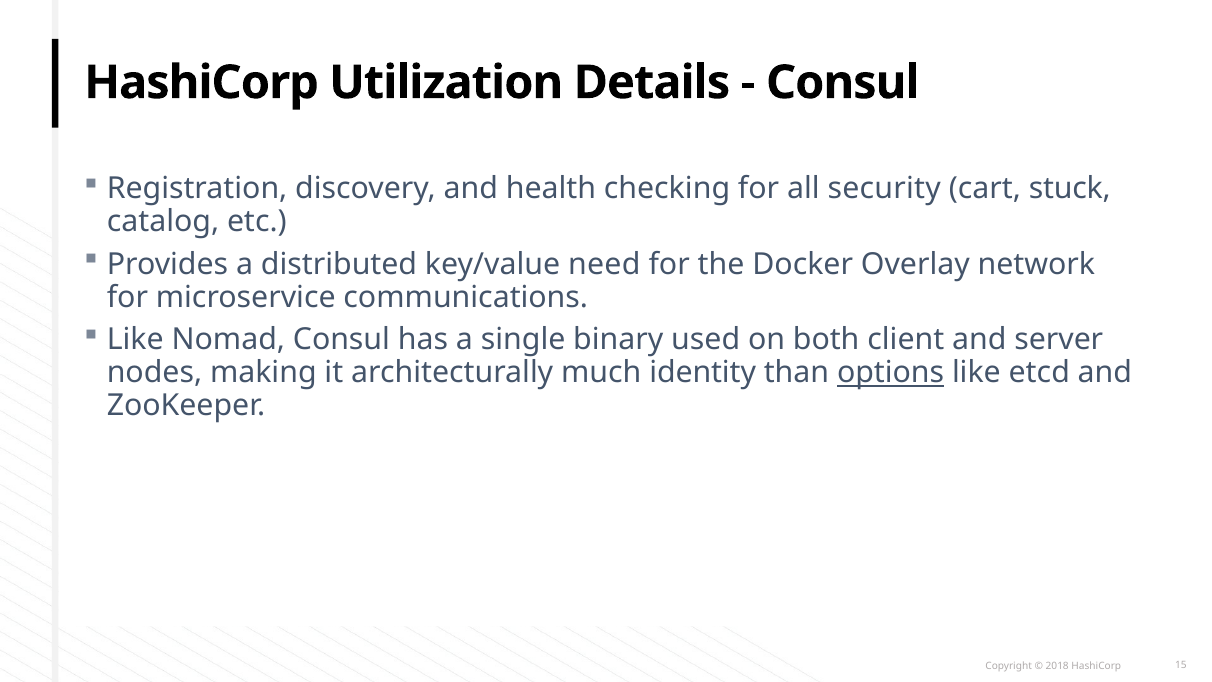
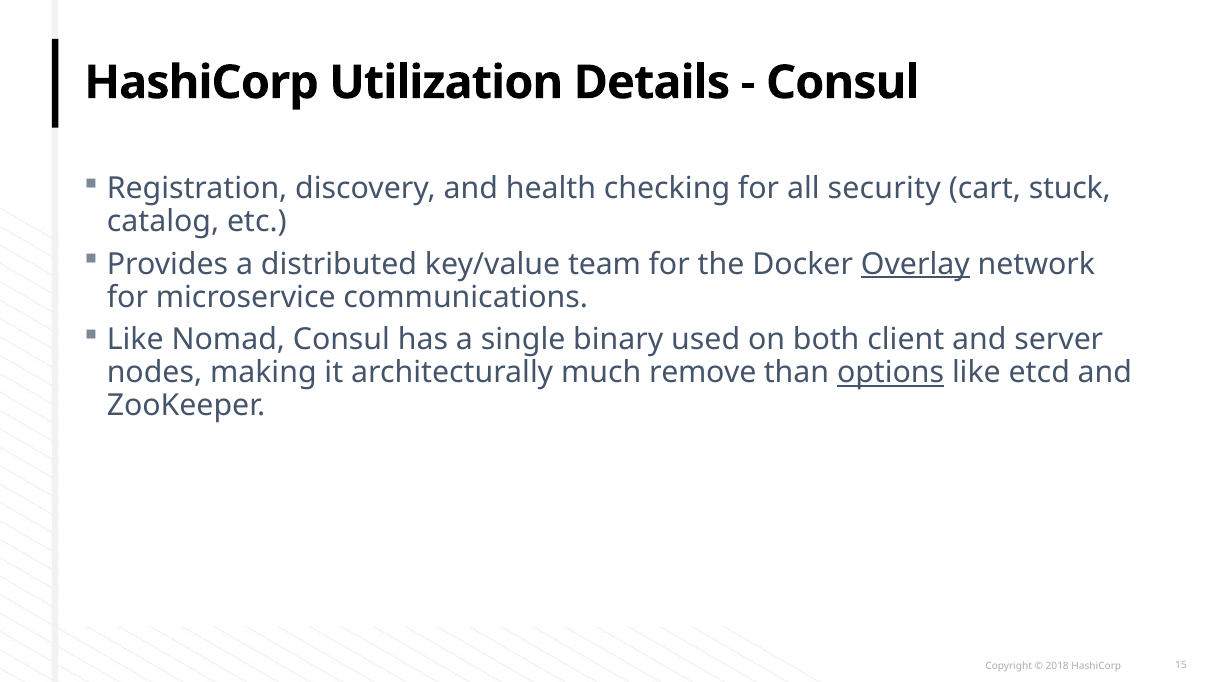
need: need -> team
Overlay underline: none -> present
identity: identity -> remove
